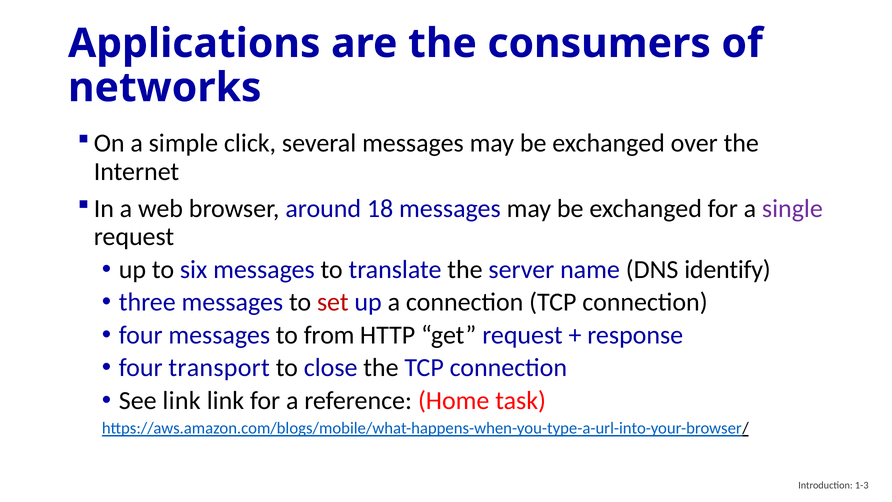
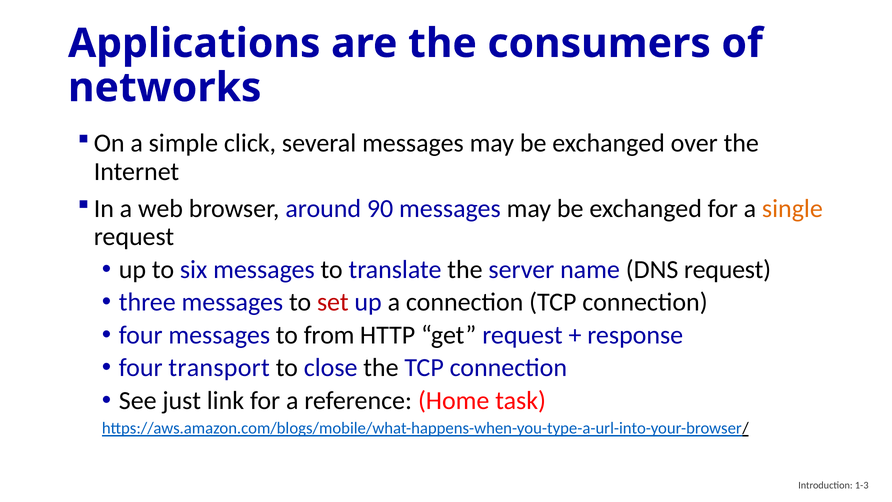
18: 18 -> 90
single colour: purple -> orange
DNS identify: identify -> request
See link: link -> just
